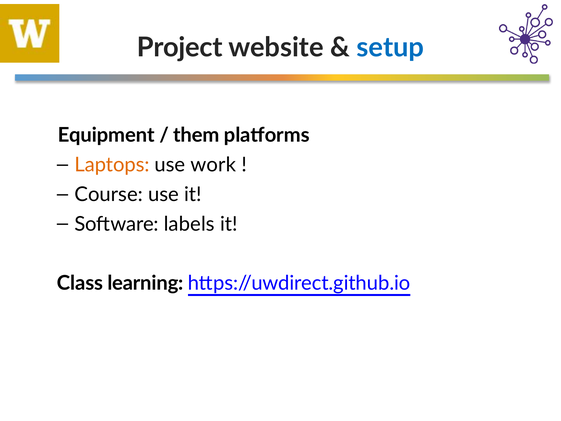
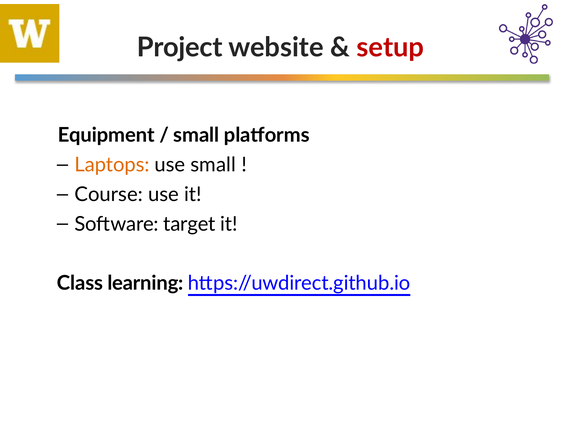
setup colour: blue -> red
them at (196, 135): them -> small
use work: work -> small
labels: labels -> target
